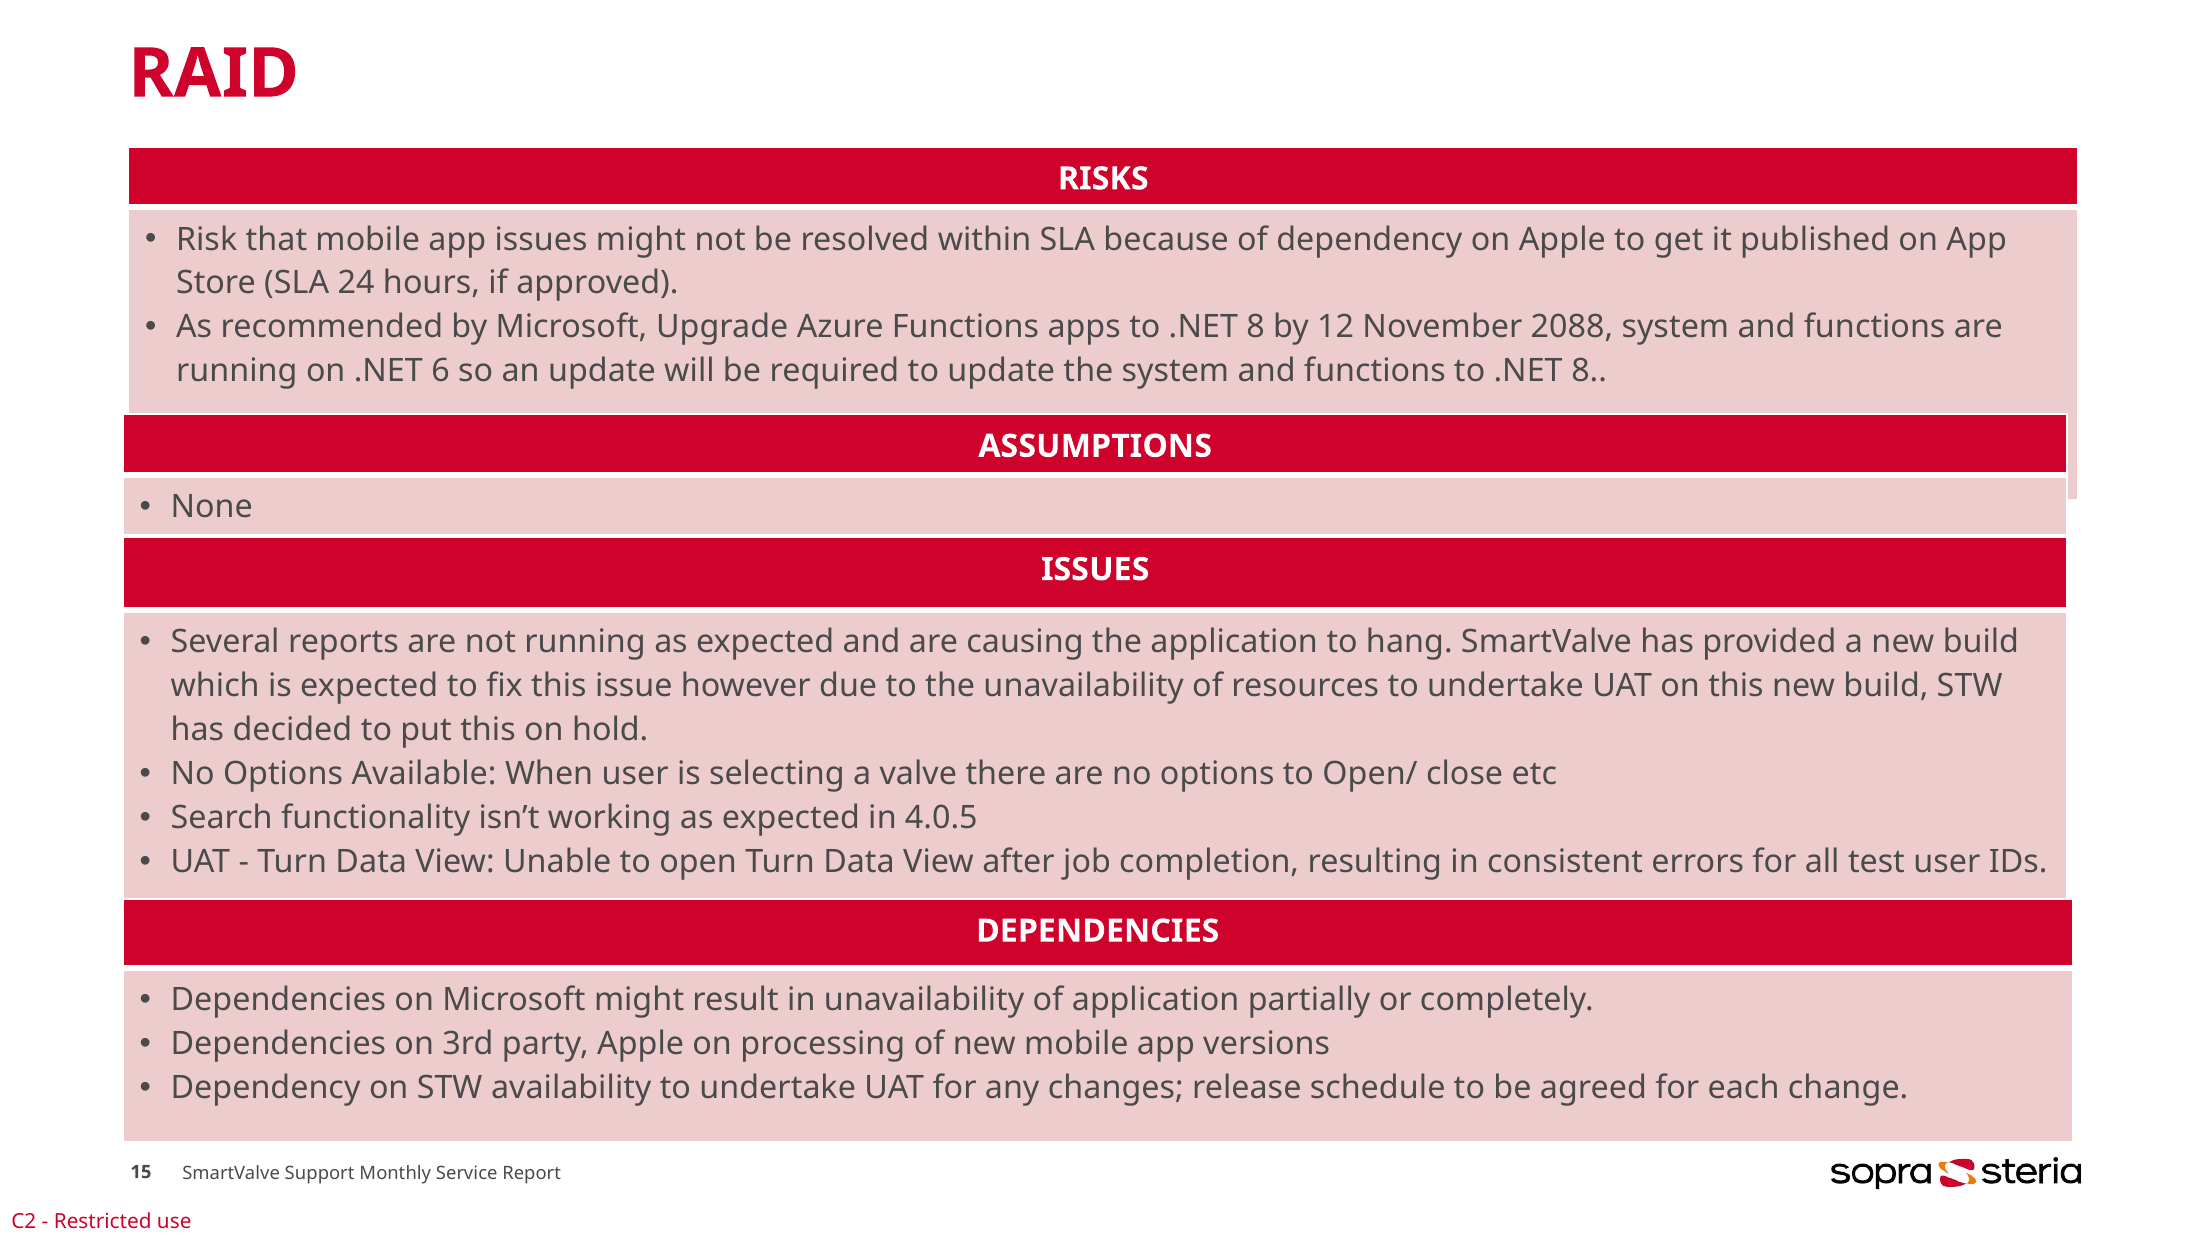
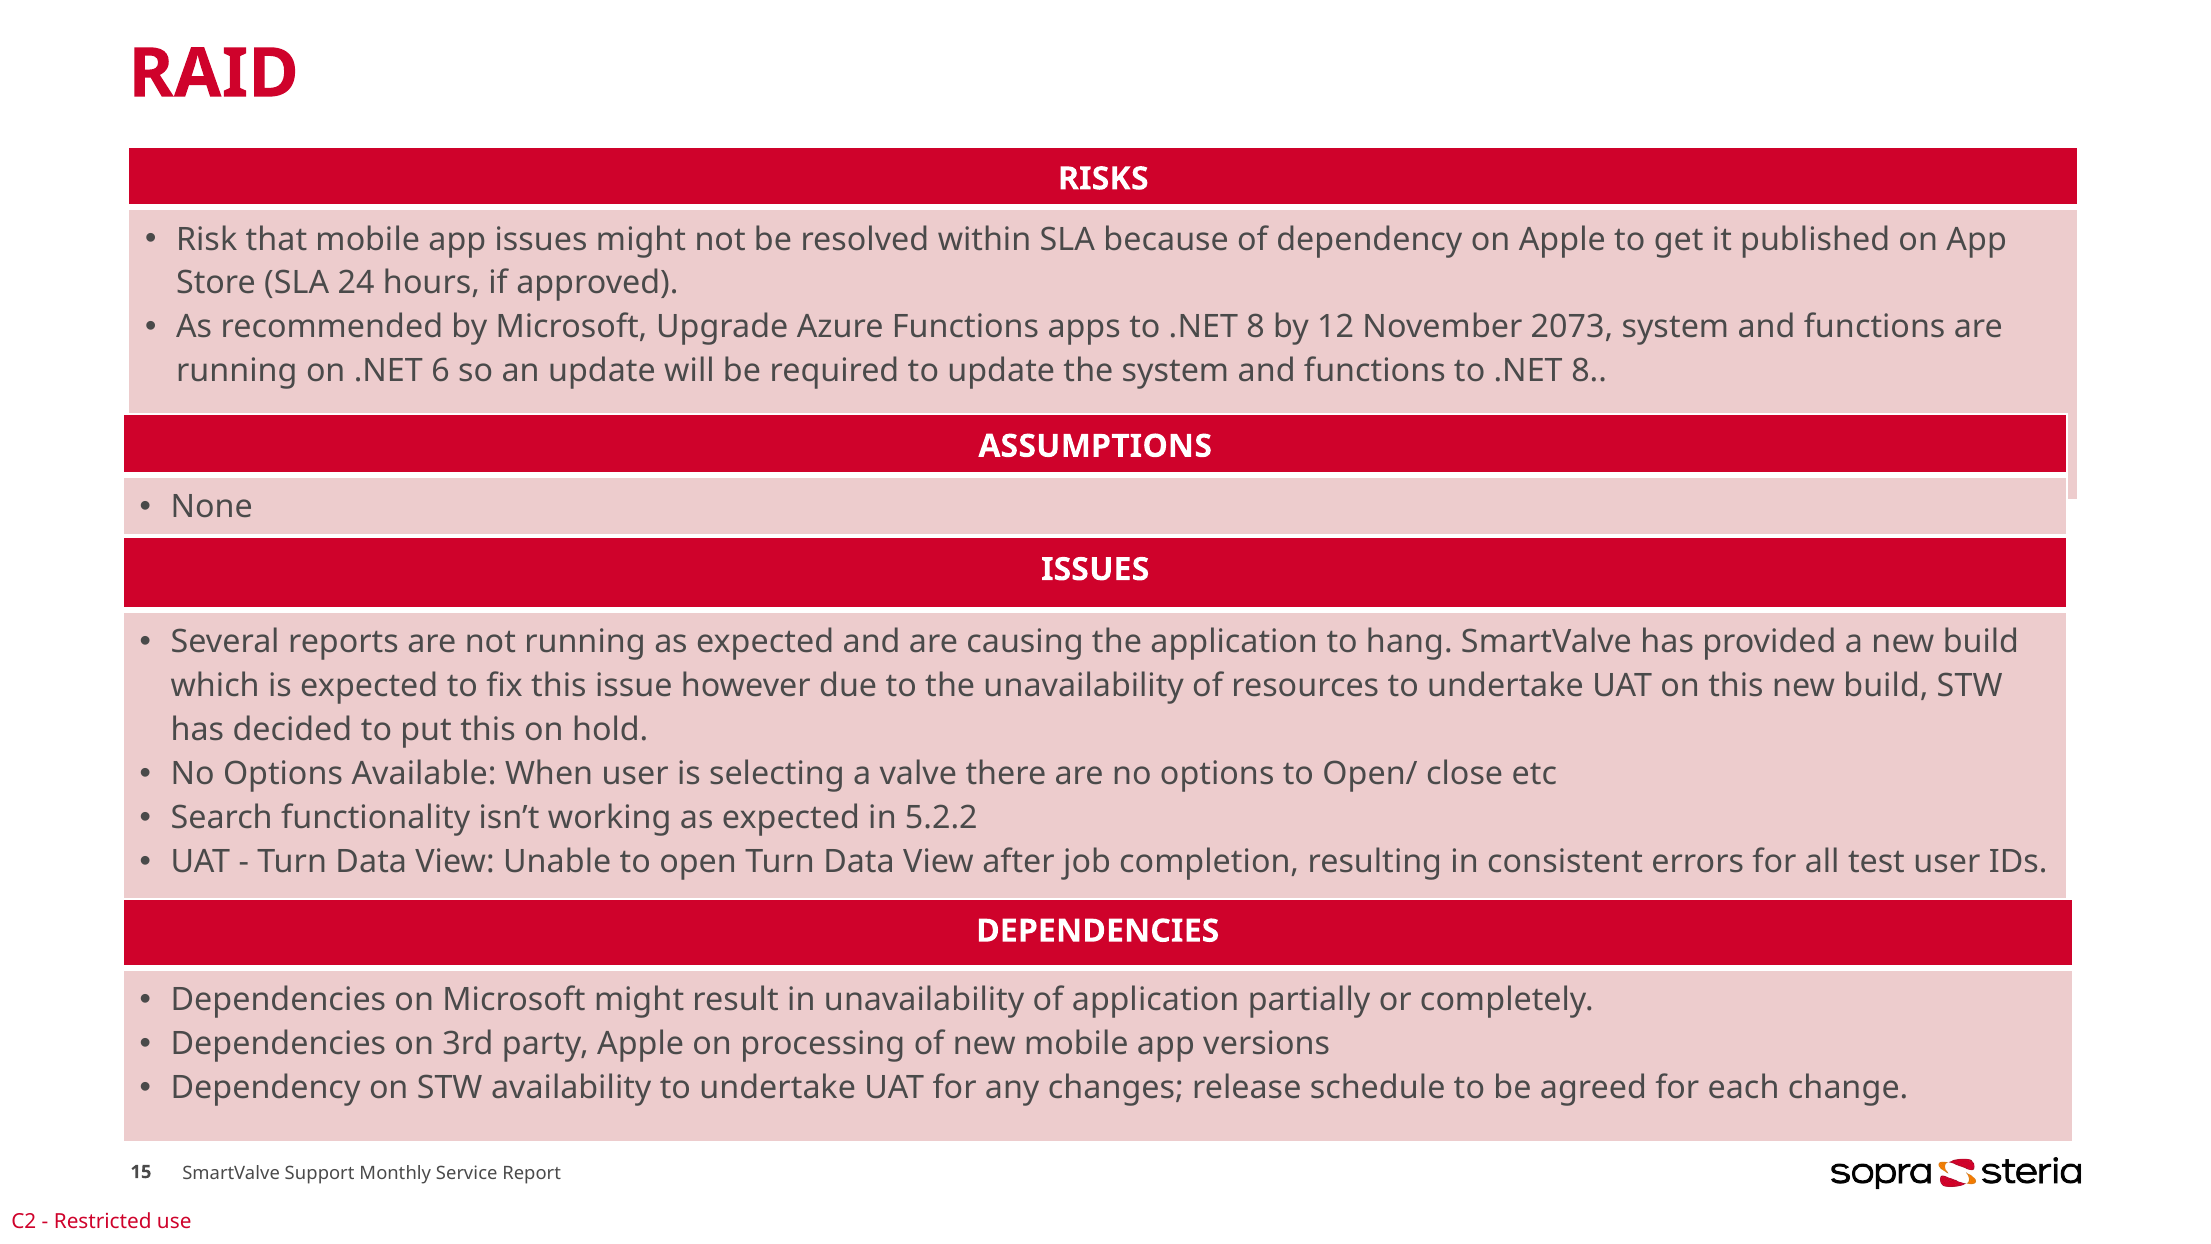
2088: 2088 -> 2073
4.0.5: 4.0.5 -> 5.2.2
